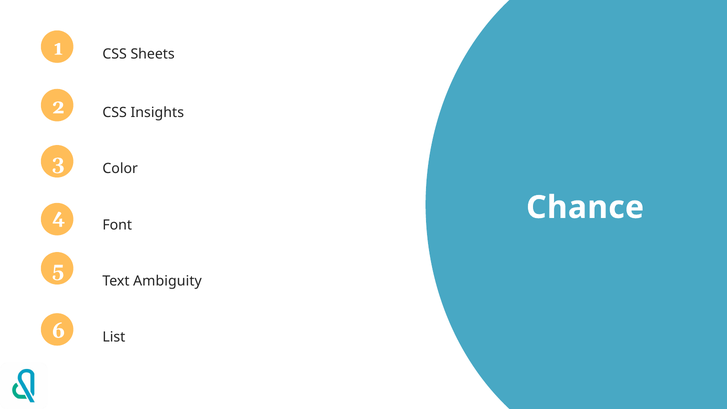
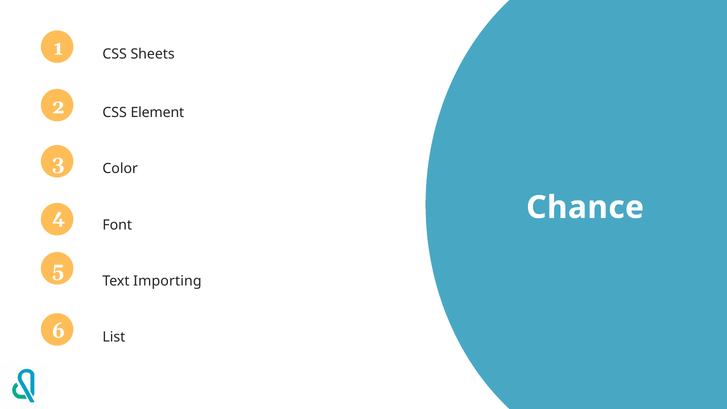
Insights: Insights -> Element
Ambiguity: Ambiguity -> Importing
